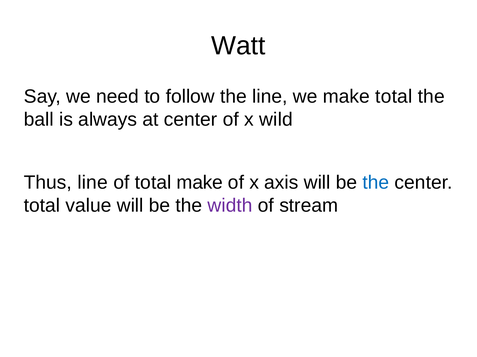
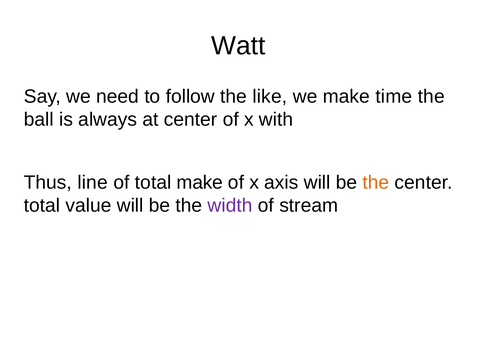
the line: line -> like
make total: total -> time
wild: wild -> with
the at (376, 183) colour: blue -> orange
